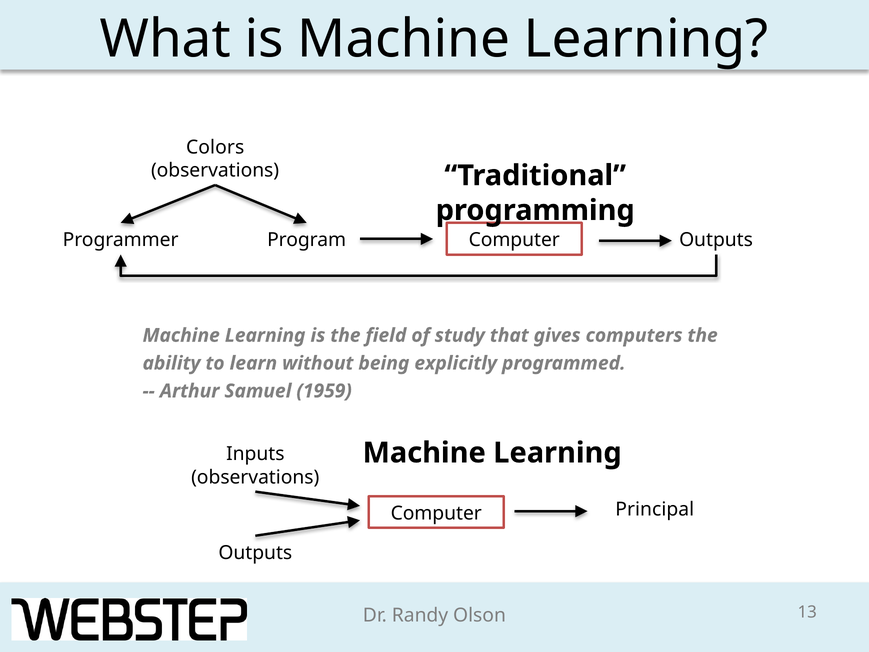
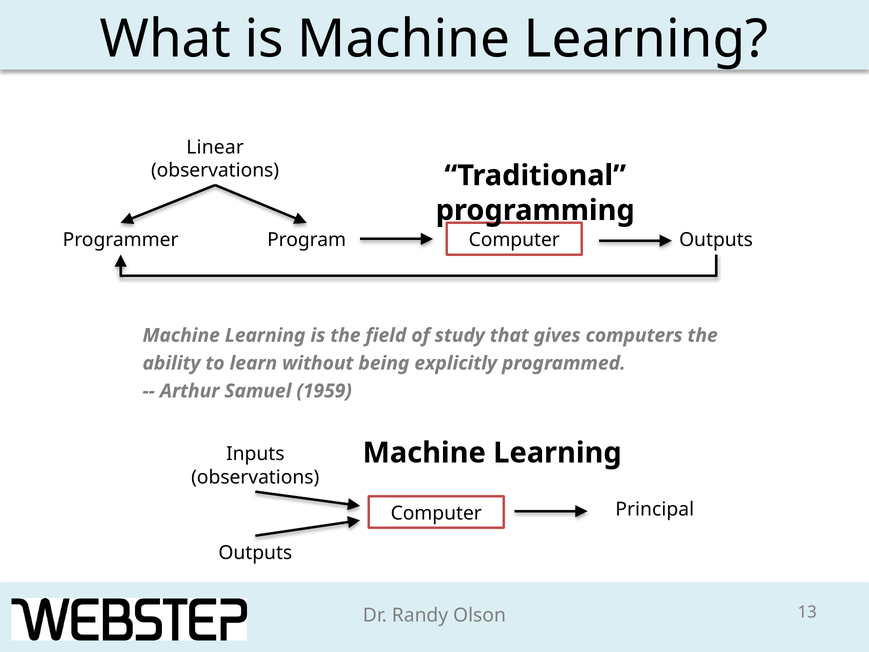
Colors: Colors -> Linear
